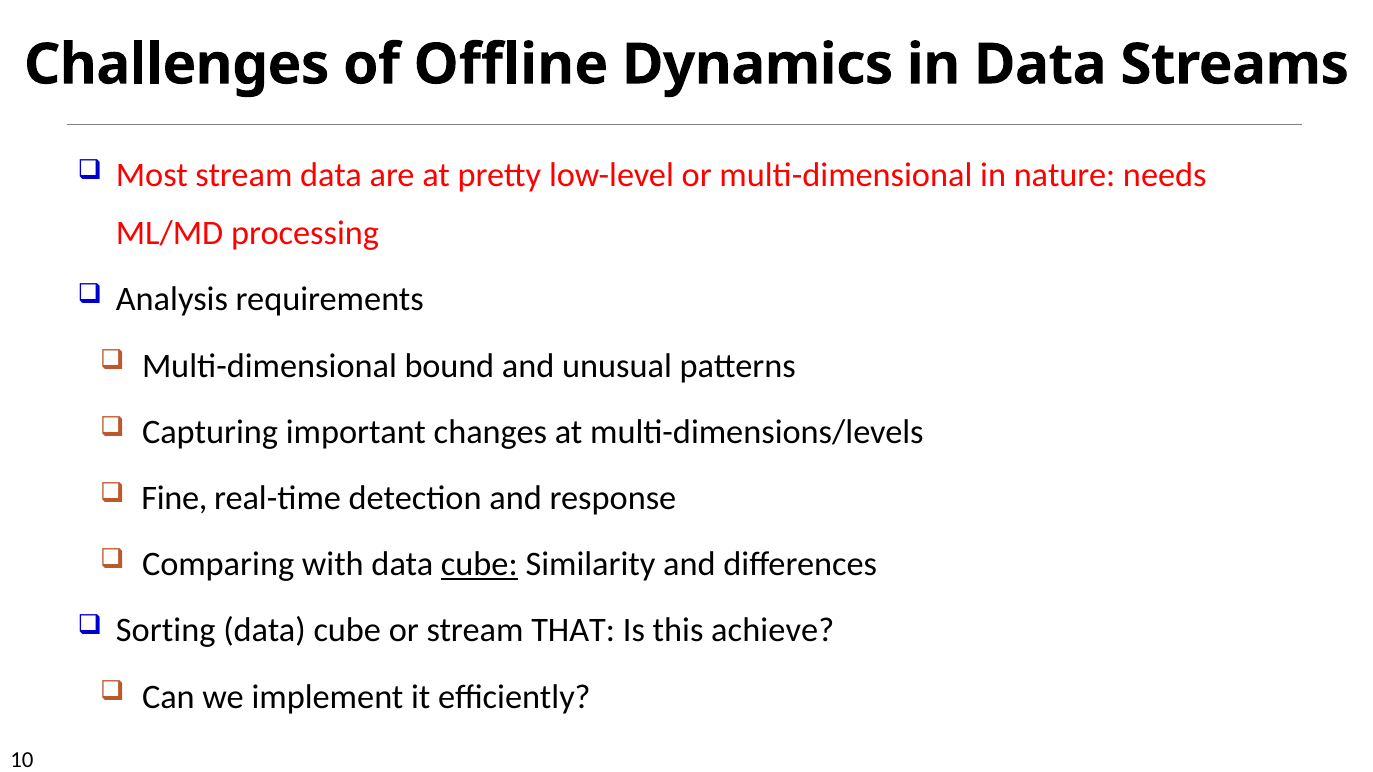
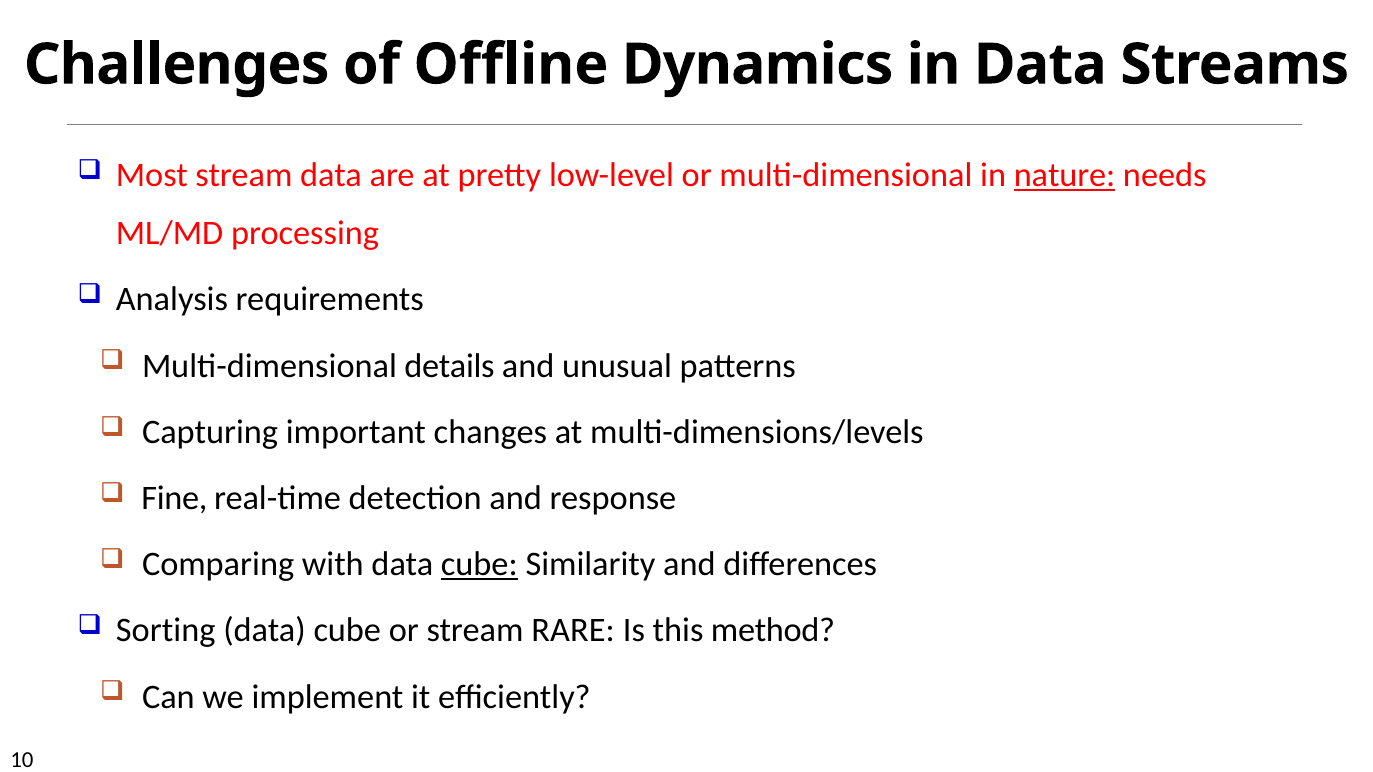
nature underline: none -> present
bound: bound -> details
THAT: THAT -> RARE
achieve: achieve -> method
